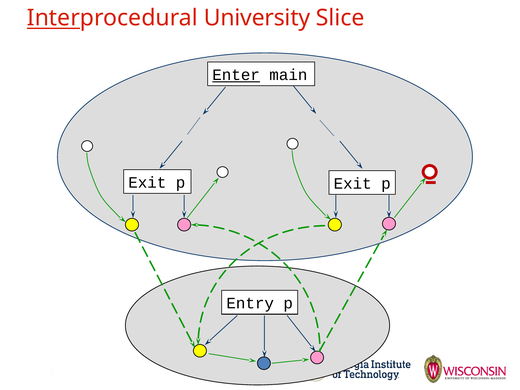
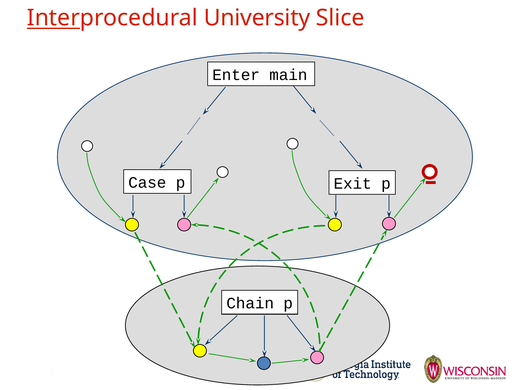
Enter underline: present -> none
Exit at (147, 183): Exit -> Case
Entry: Entry -> Chain
